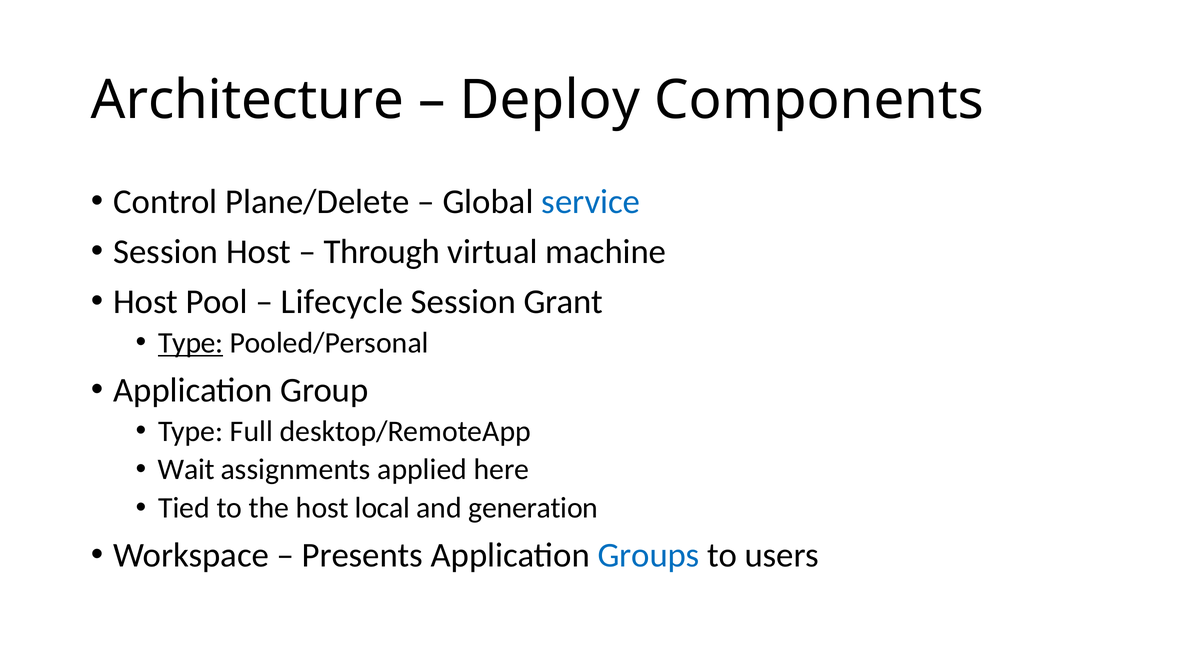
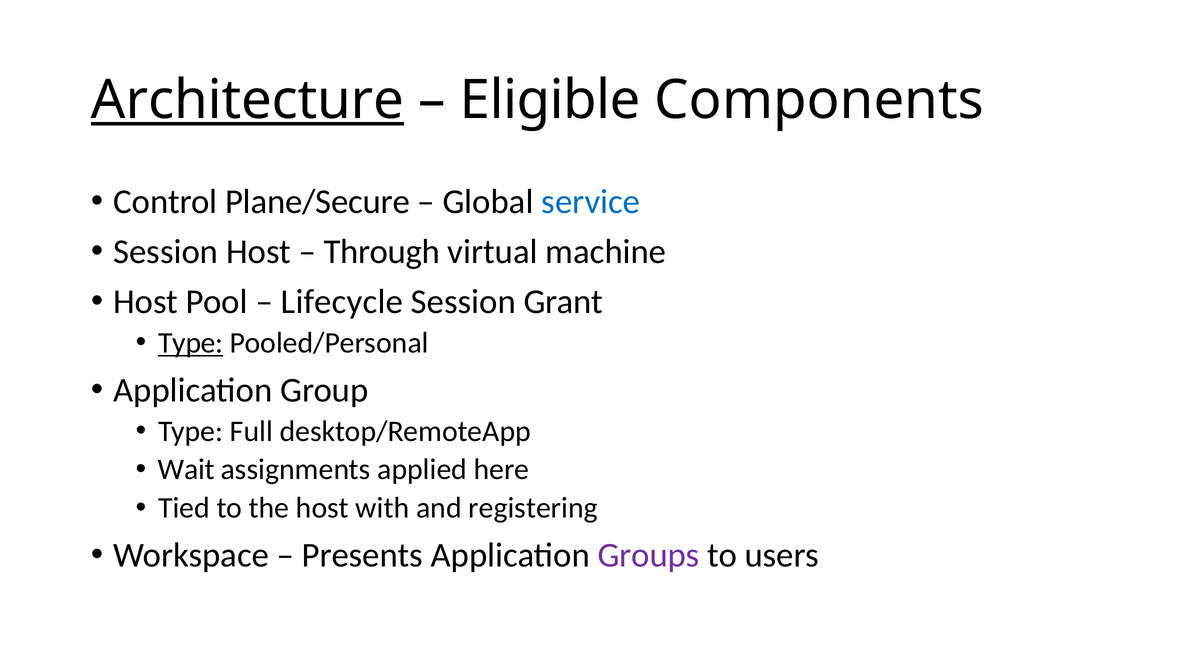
Architecture underline: none -> present
Deploy: Deploy -> Eligible
Plane/Delete: Plane/Delete -> Plane/Secure
local: local -> with
generation: generation -> registering
Groups colour: blue -> purple
